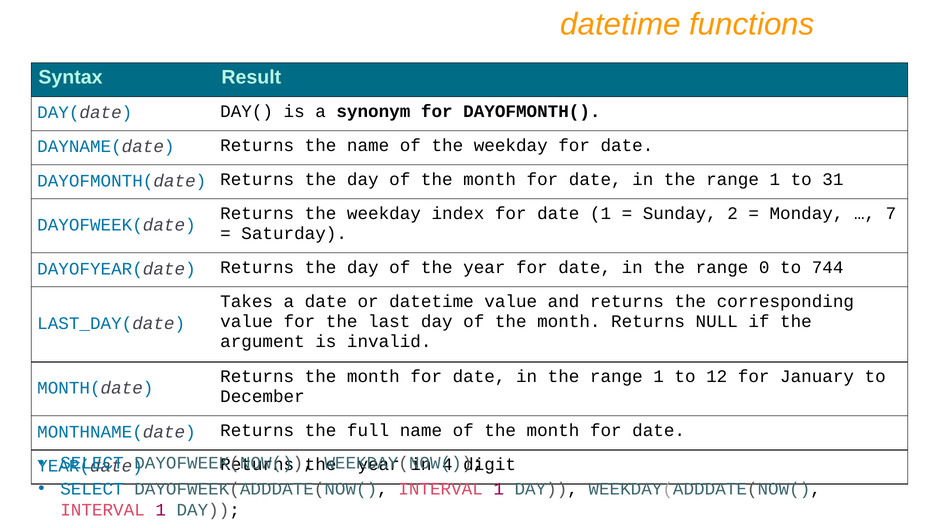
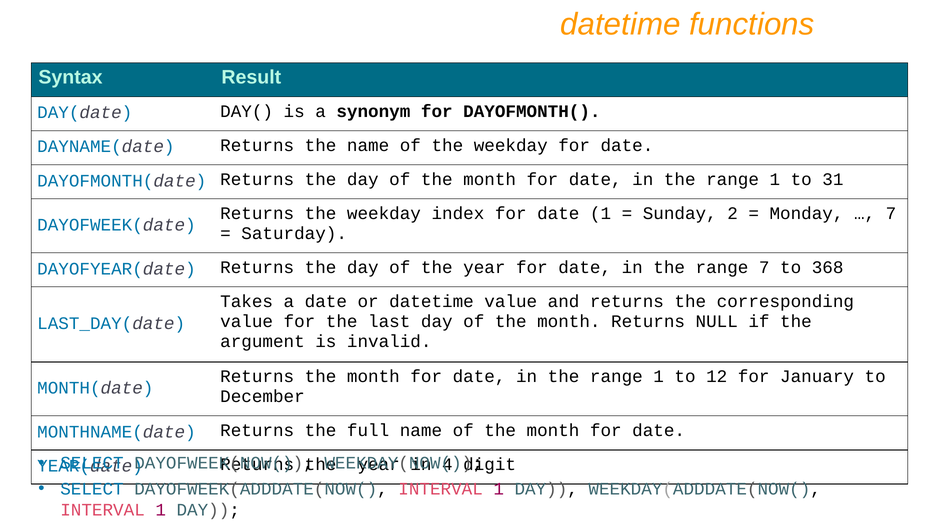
range 0: 0 -> 7
744: 744 -> 368
